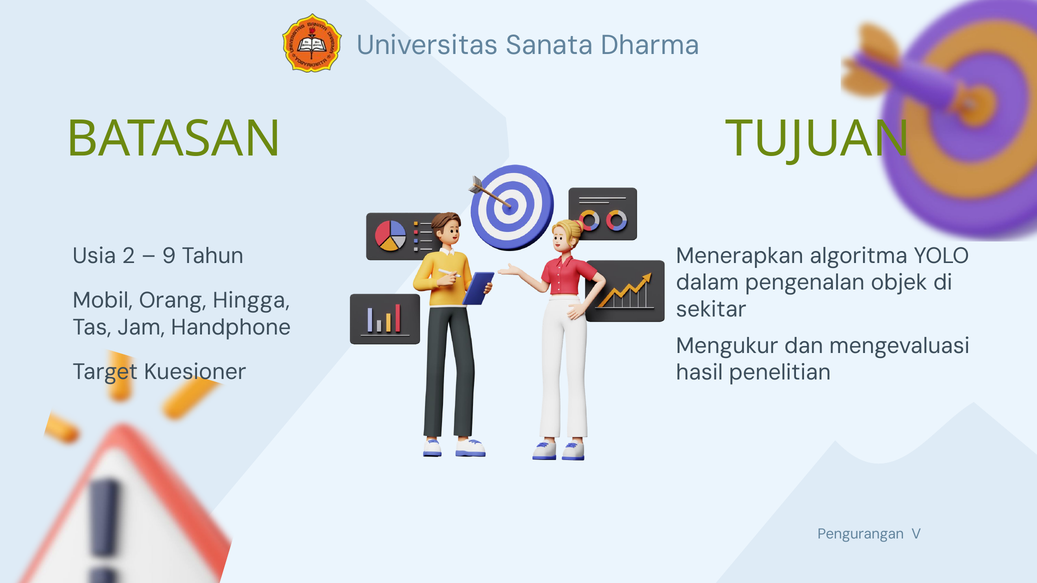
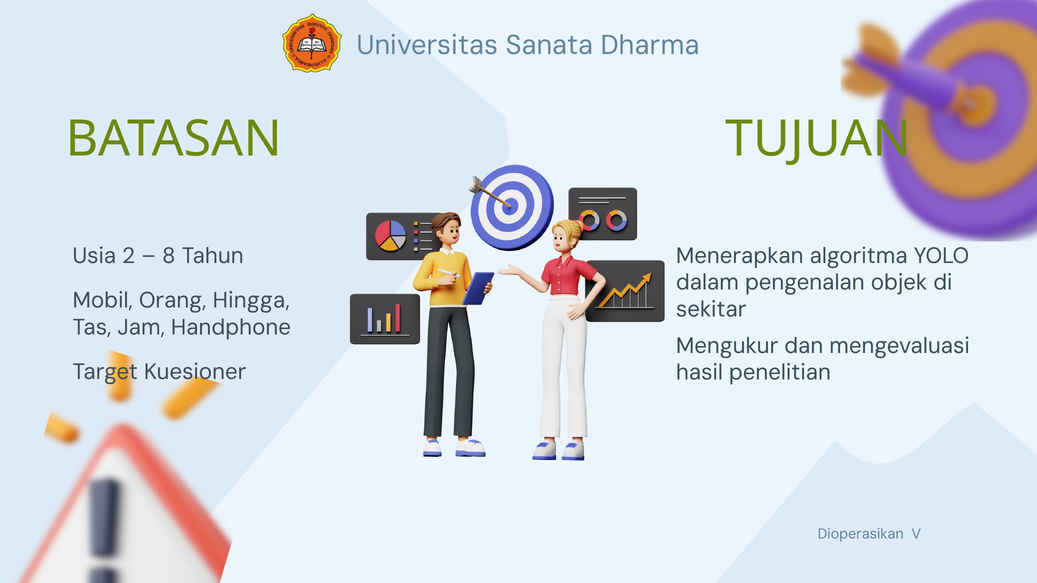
9: 9 -> 8
Pengurangan: Pengurangan -> Dioperasikan
